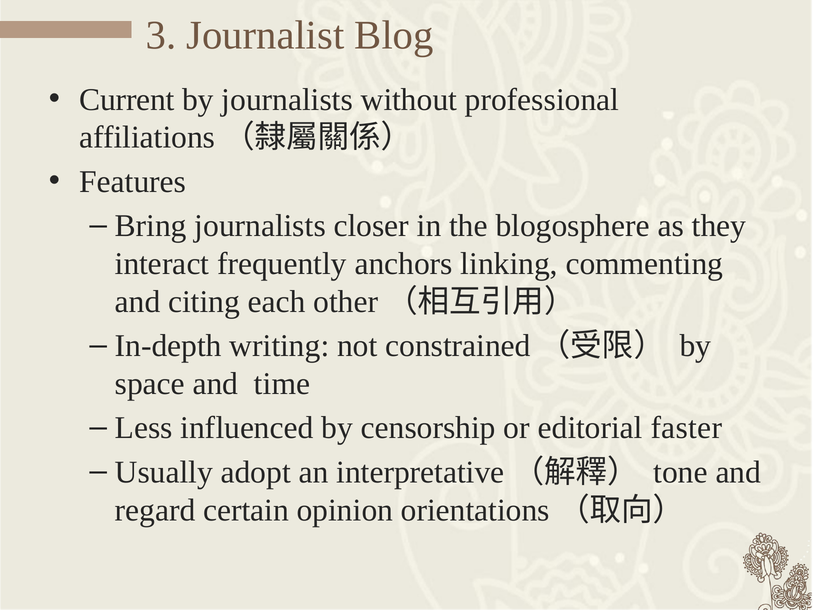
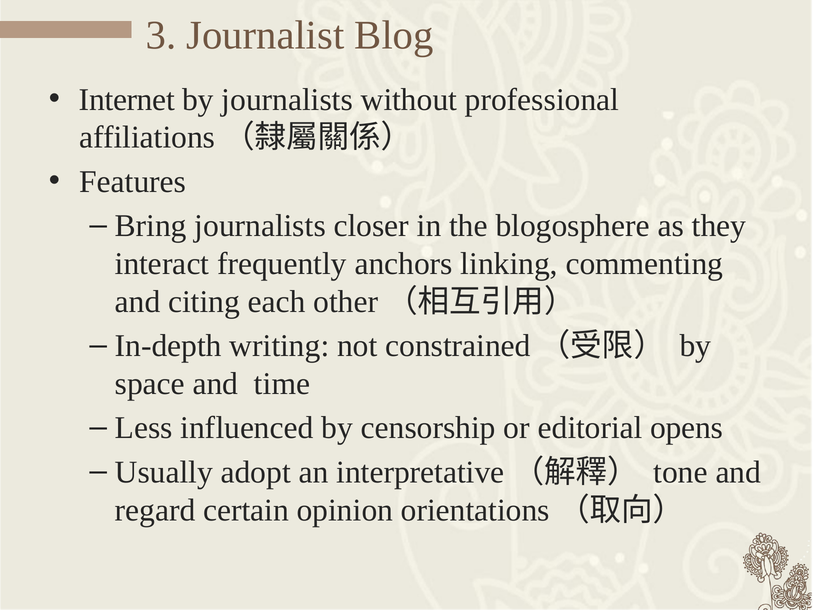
Current: Current -> Internet
faster: faster -> opens
